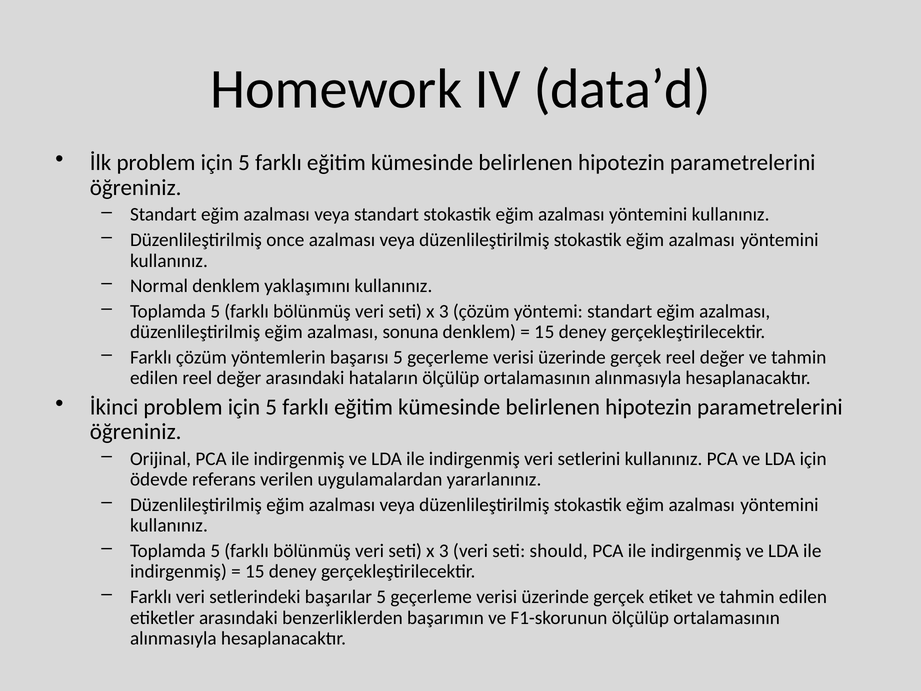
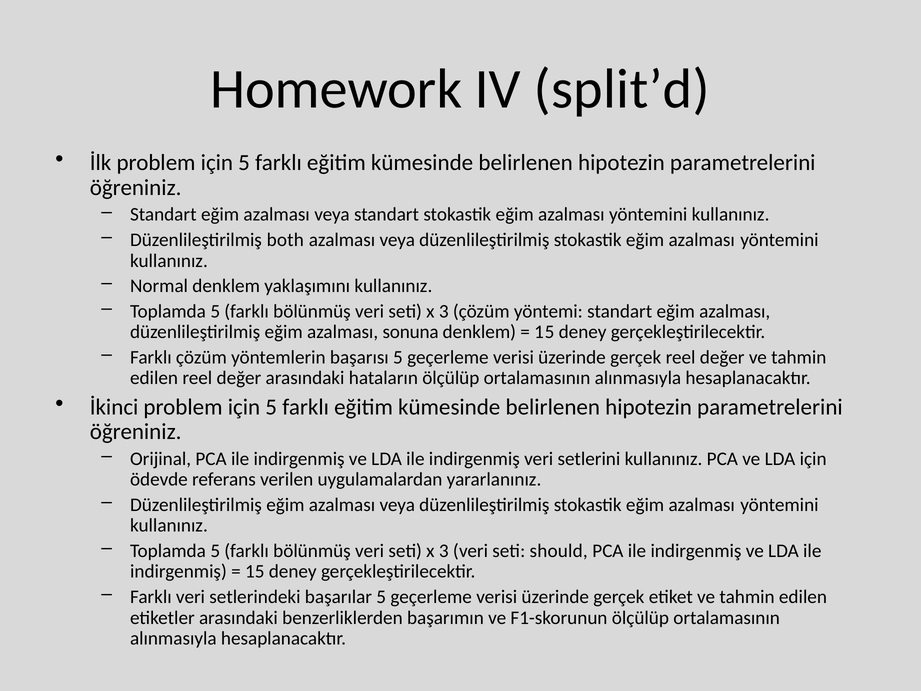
data’d: data’d -> split’d
once: once -> both
